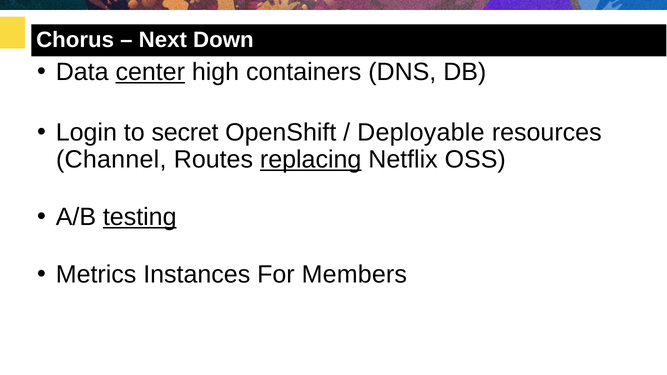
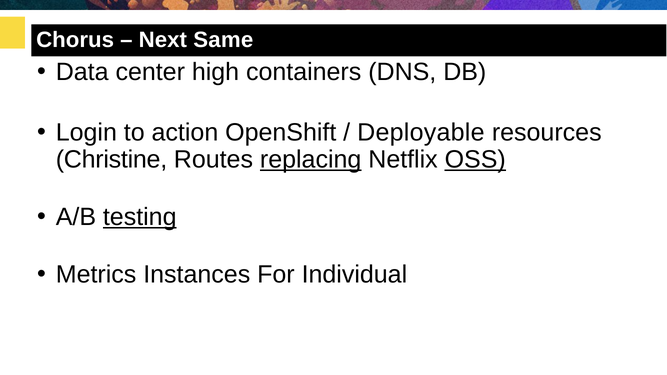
Down: Down -> Same
center underline: present -> none
secret: secret -> action
Channel: Channel -> Christine
OSS underline: none -> present
Members: Members -> Individual
